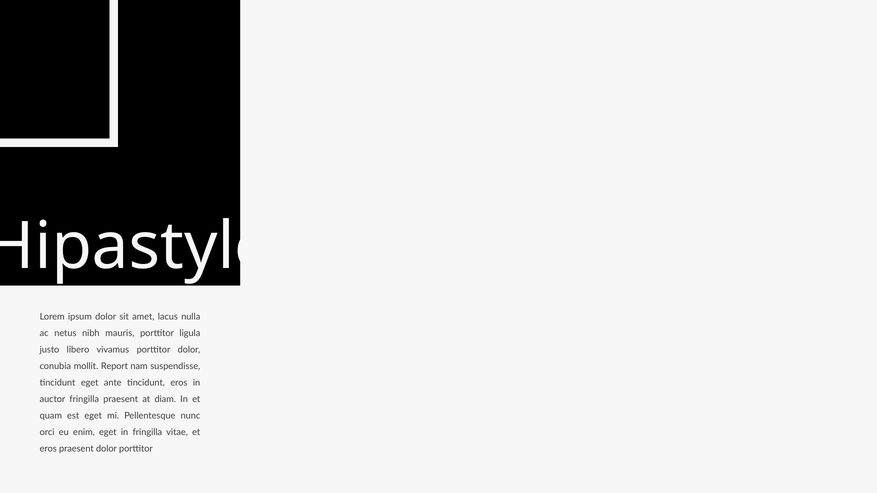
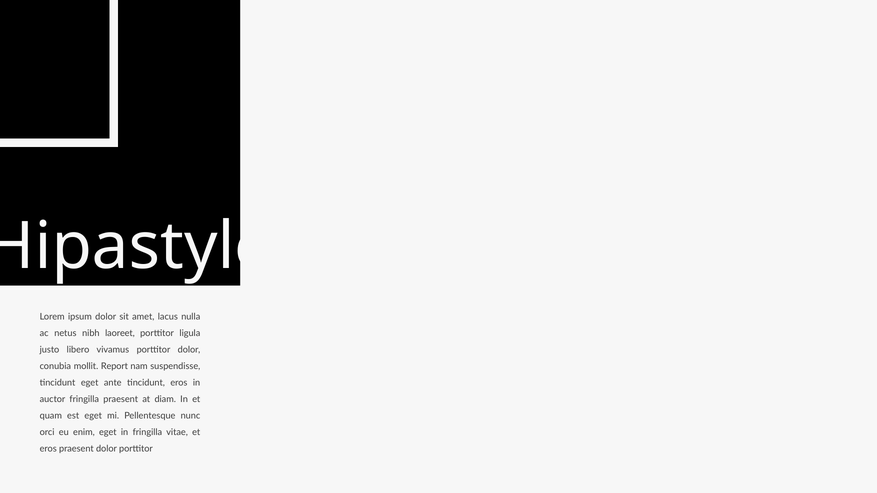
mauris: mauris -> laoreet
